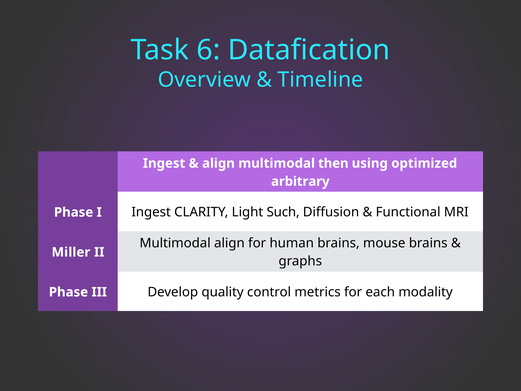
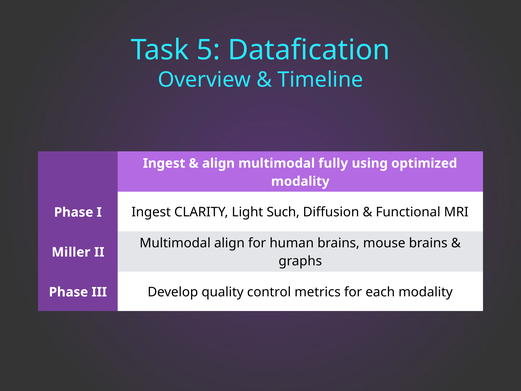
6: 6 -> 5
then: then -> fully
arbitrary at (300, 181): arbitrary -> modality
